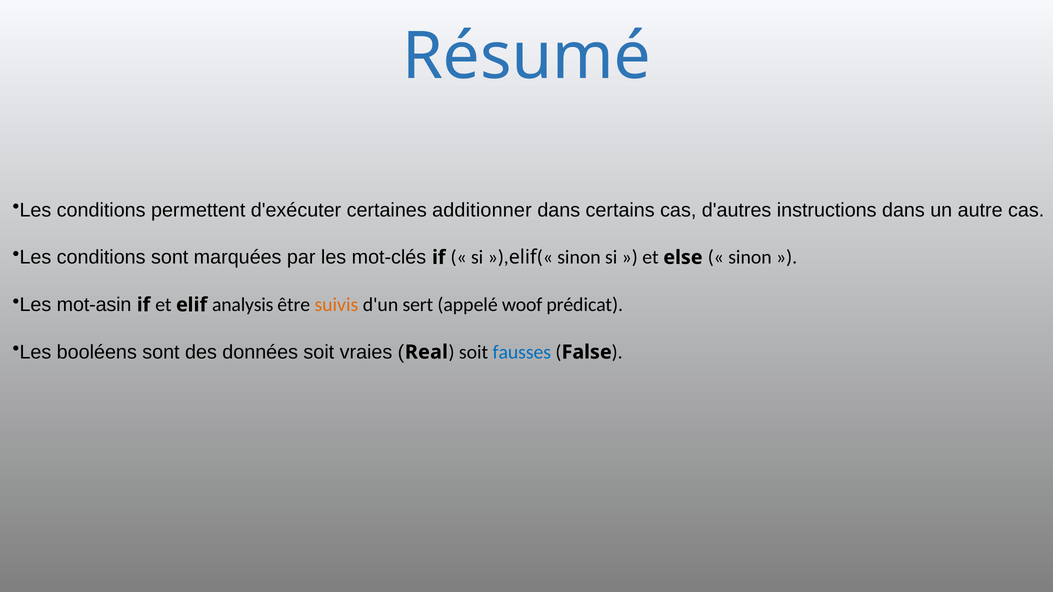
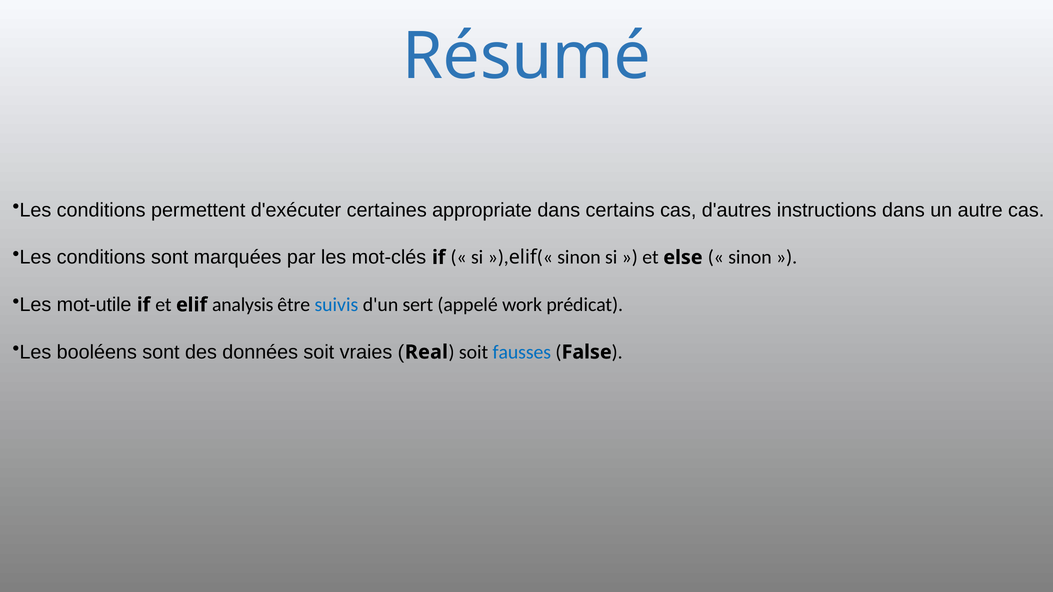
additionner: additionner -> appropriate
mot-asin: mot-asin -> mot-utile
suivis colour: orange -> blue
woof: woof -> work
